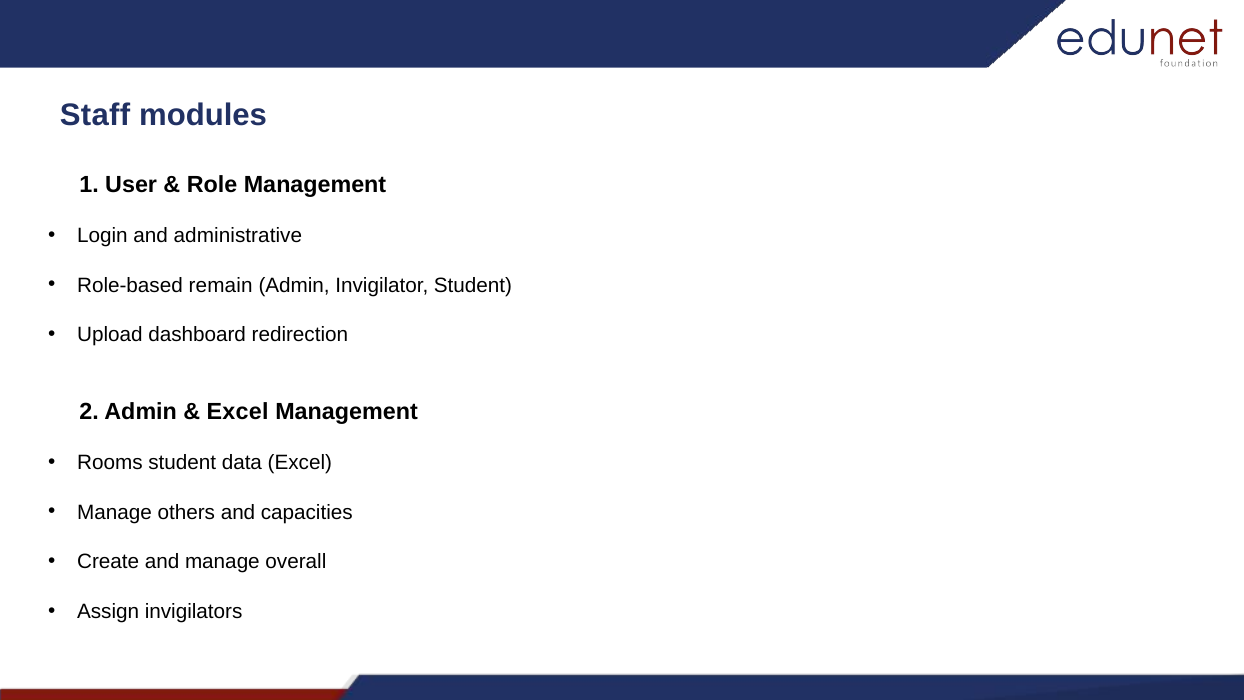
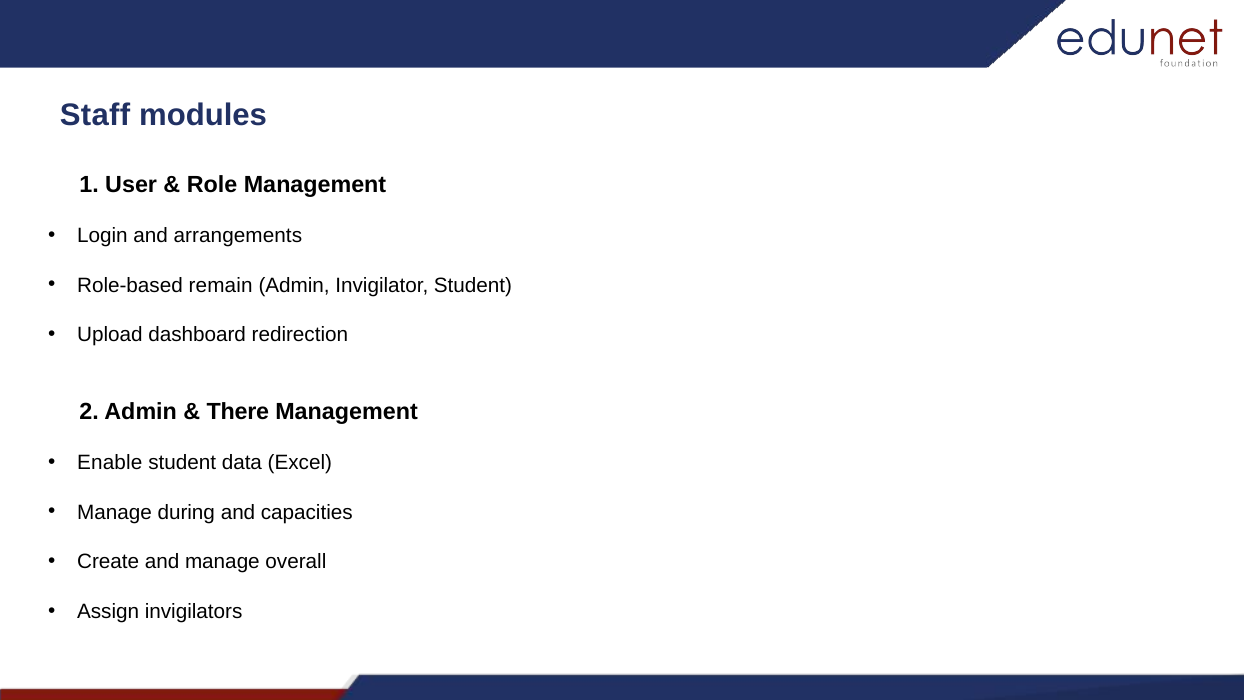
administrative: administrative -> arrangements
Excel at (238, 411): Excel -> There
Rooms: Rooms -> Enable
others: others -> during
